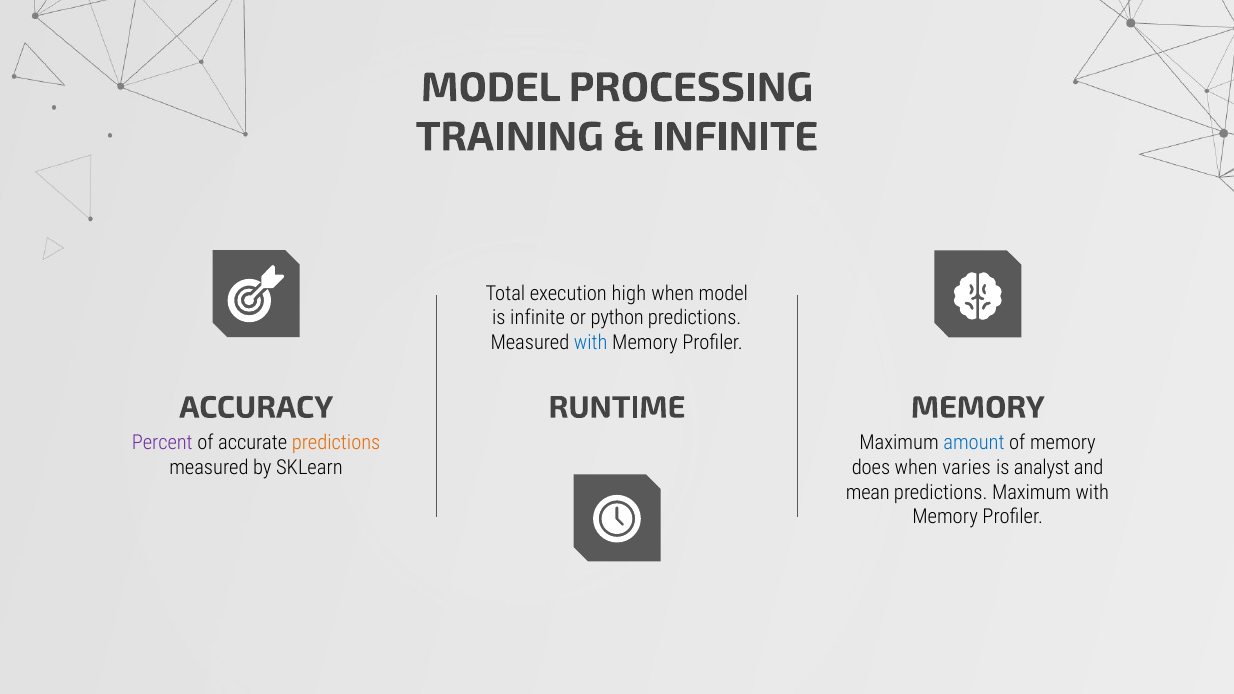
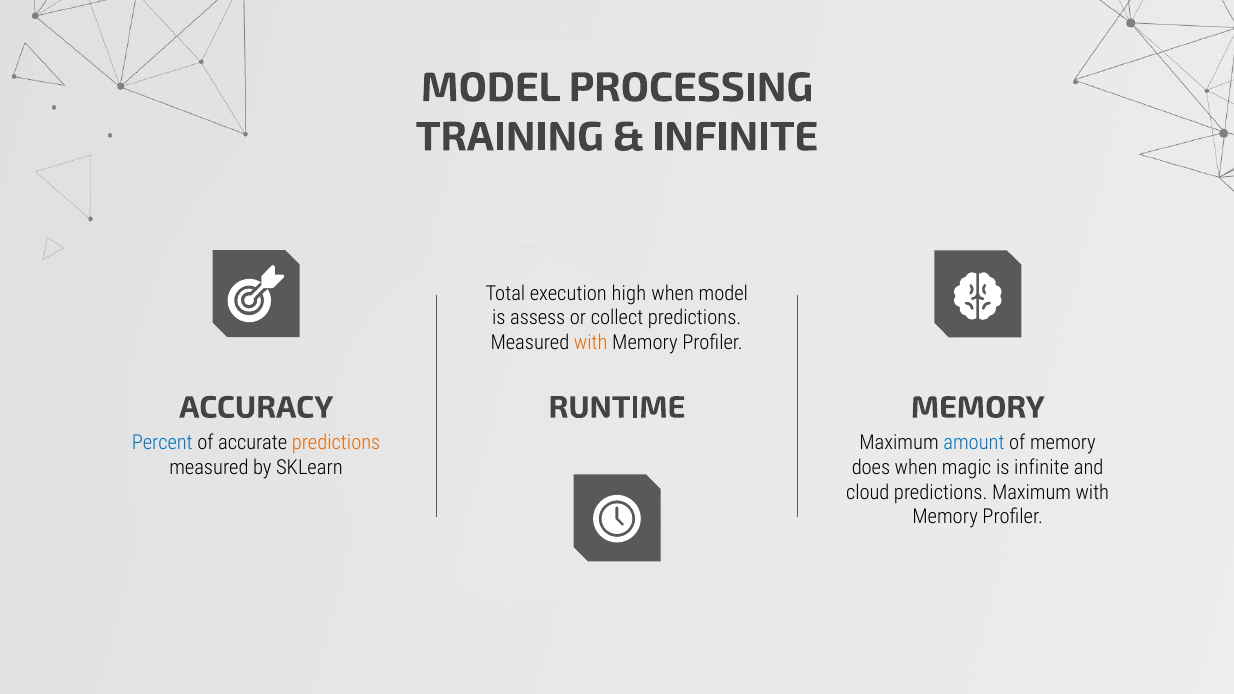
is infinite: infinite -> assess
python: python -> collect
with at (591, 343) colour: blue -> orange
Percent colour: purple -> blue
varies: varies -> magic
is analyst: analyst -> infinite
mean: mean -> cloud
